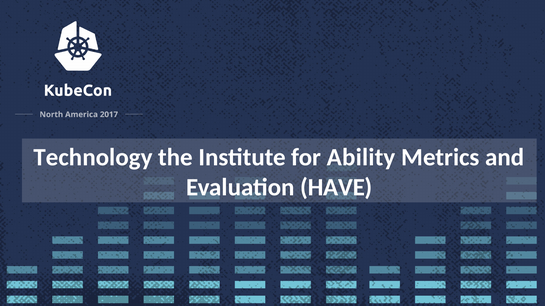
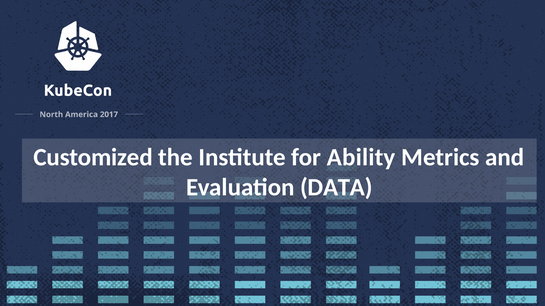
Technology: Technology -> Customized
HAVE: HAVE -> DATA
